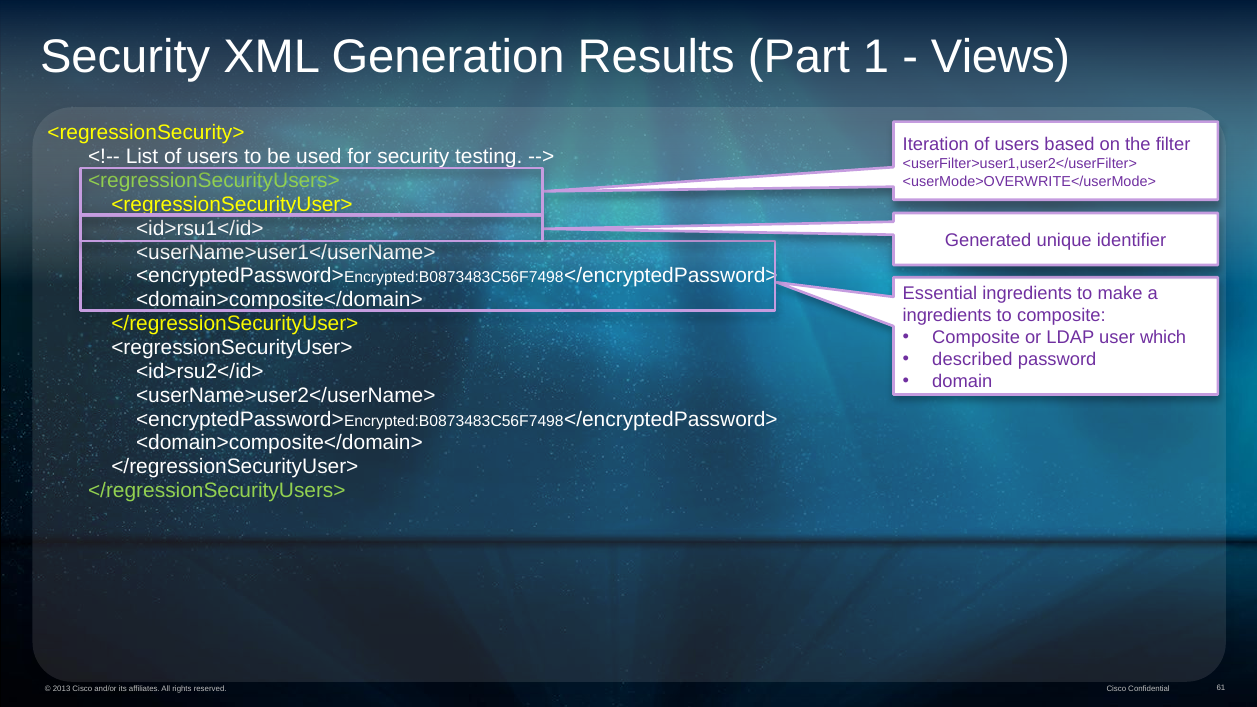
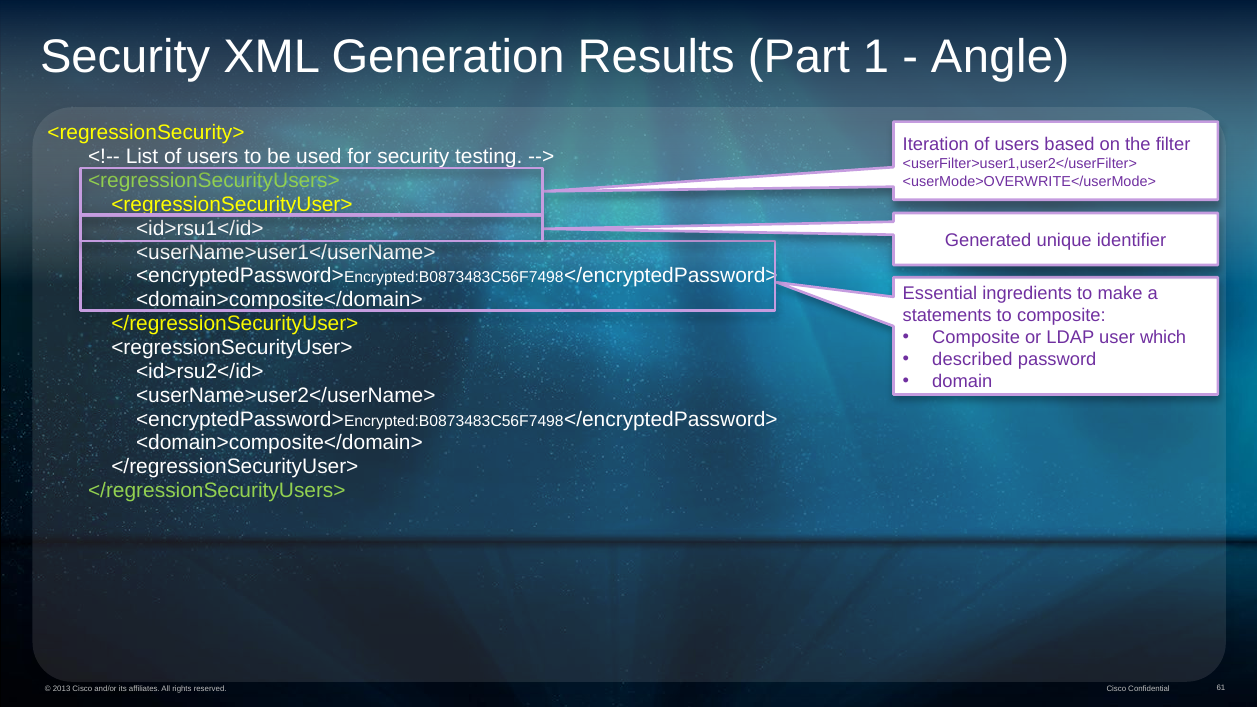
Views: Views -> Angle
ingredients at (947, 315): ingredients -> statements
